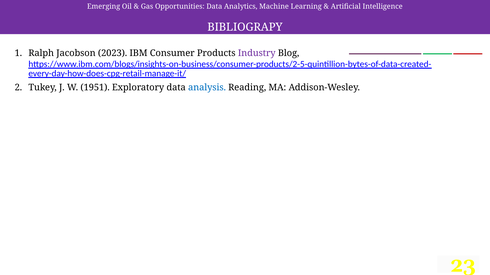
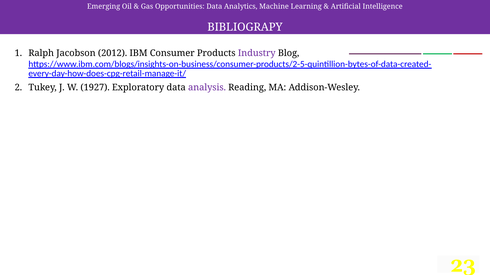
2023: 2023 -> 2012
1951: 1951 -> 1927
analysis colour: blue -> purple
